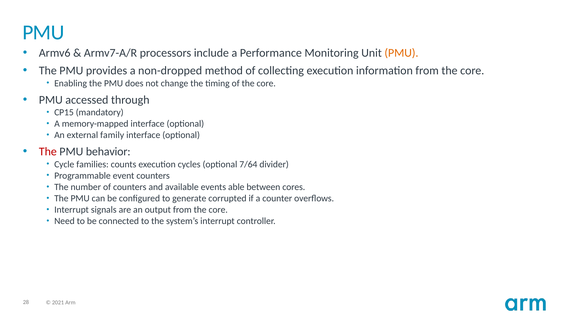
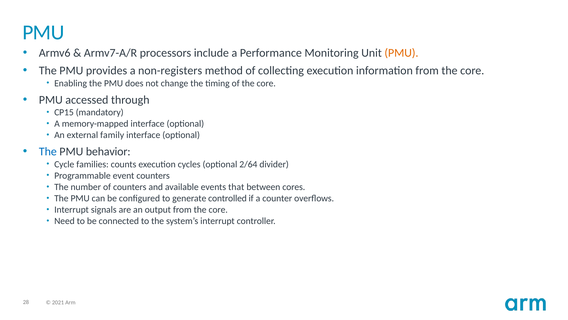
non-dropped: non-dropped -> non-registers
The at (48, 151) colour: red -> blue
7/64: 7/64 -> 2/64
able: able -> that
corrupted: corrupted -> controlled
